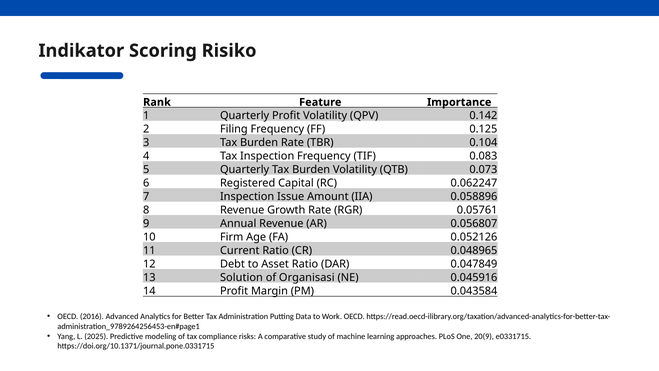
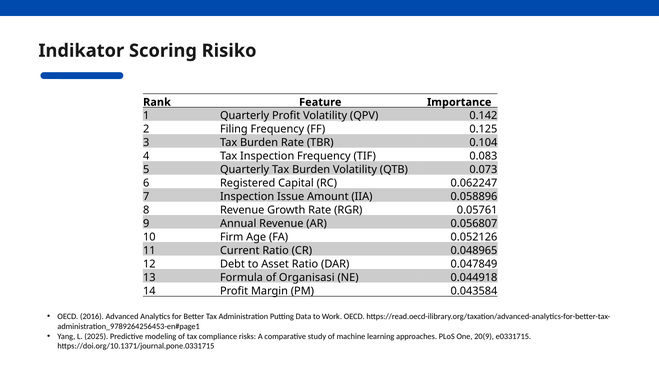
Solution: Solution -> Formula
0.045916: 0.045916 -> 0.044918
